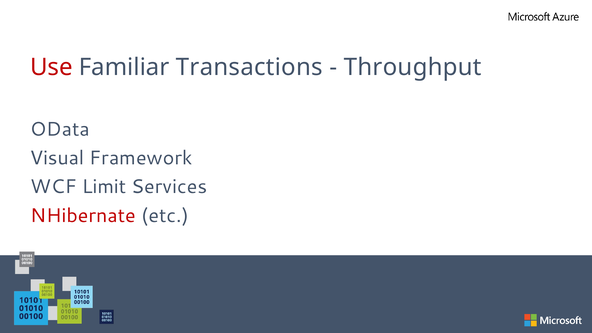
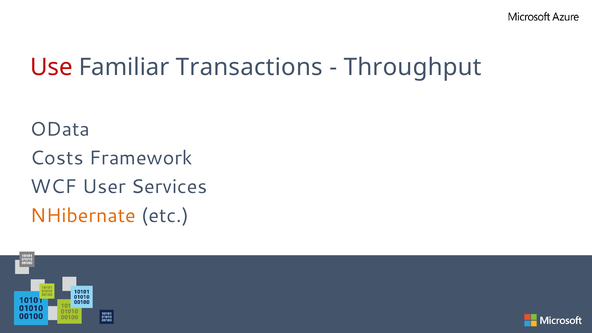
Visual: Visual -> Costs
Limit: Limit -> User
NHibernate colour: red -> orange
